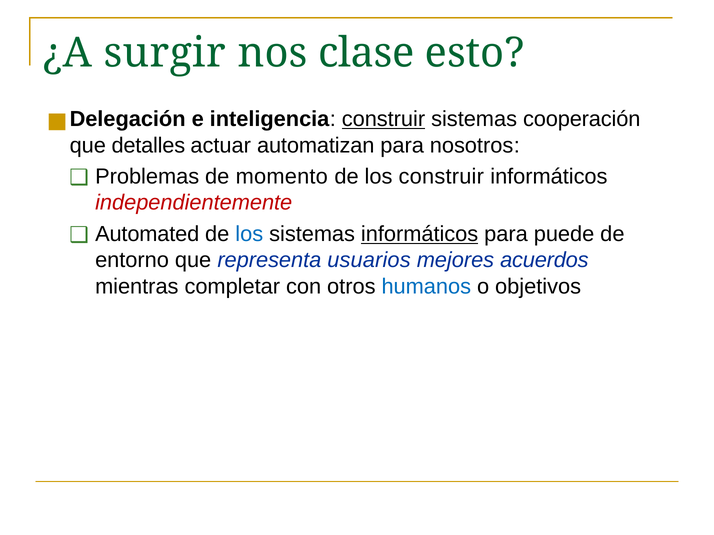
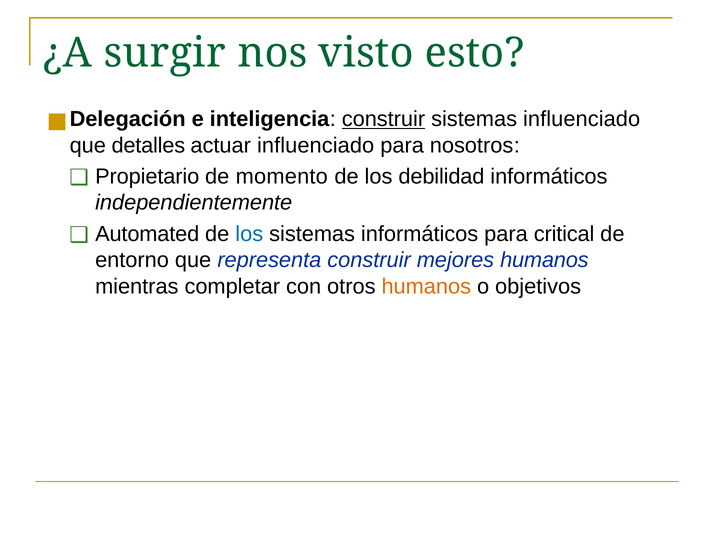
clase: clase -> visto
sistemas cooperación: cooperación -> influenciado
actuar automatizan: automatizan -> influenciado
Problemas: Problemas -> Propietario
los construir: construir -> debilidad
independientemente colour: red -> black
informáticos at (420, 234) underline: present -> none
puede: puede -> critical
representa usuarios: usuarios -> construir
mejores acuerdos: acuerdos -> humanos
humanos at (426, 287) colour: blue -> orange
